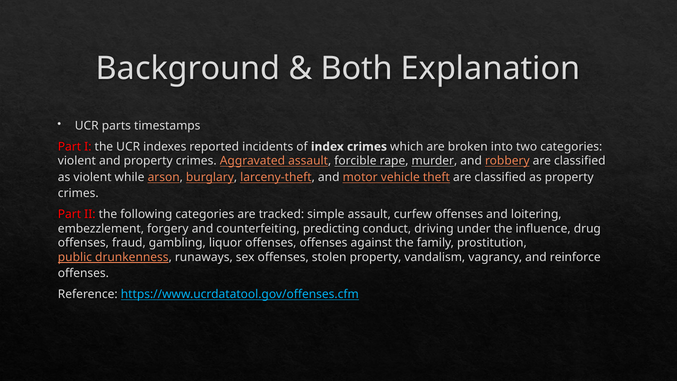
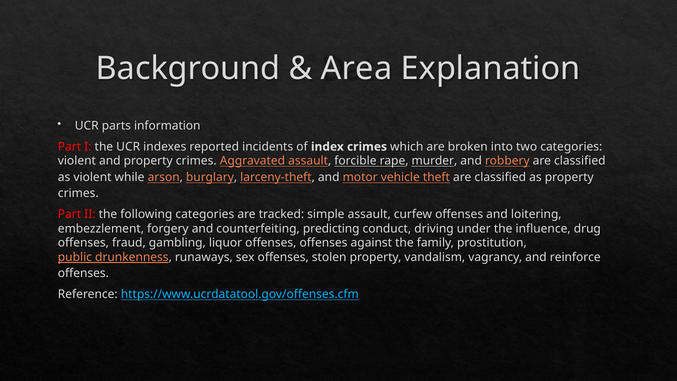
Both: Both -> Area
timestamps: timestamps -> information
